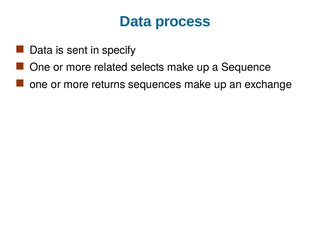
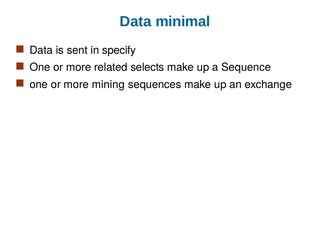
process: process -> minimal
returns: returns -> mining
